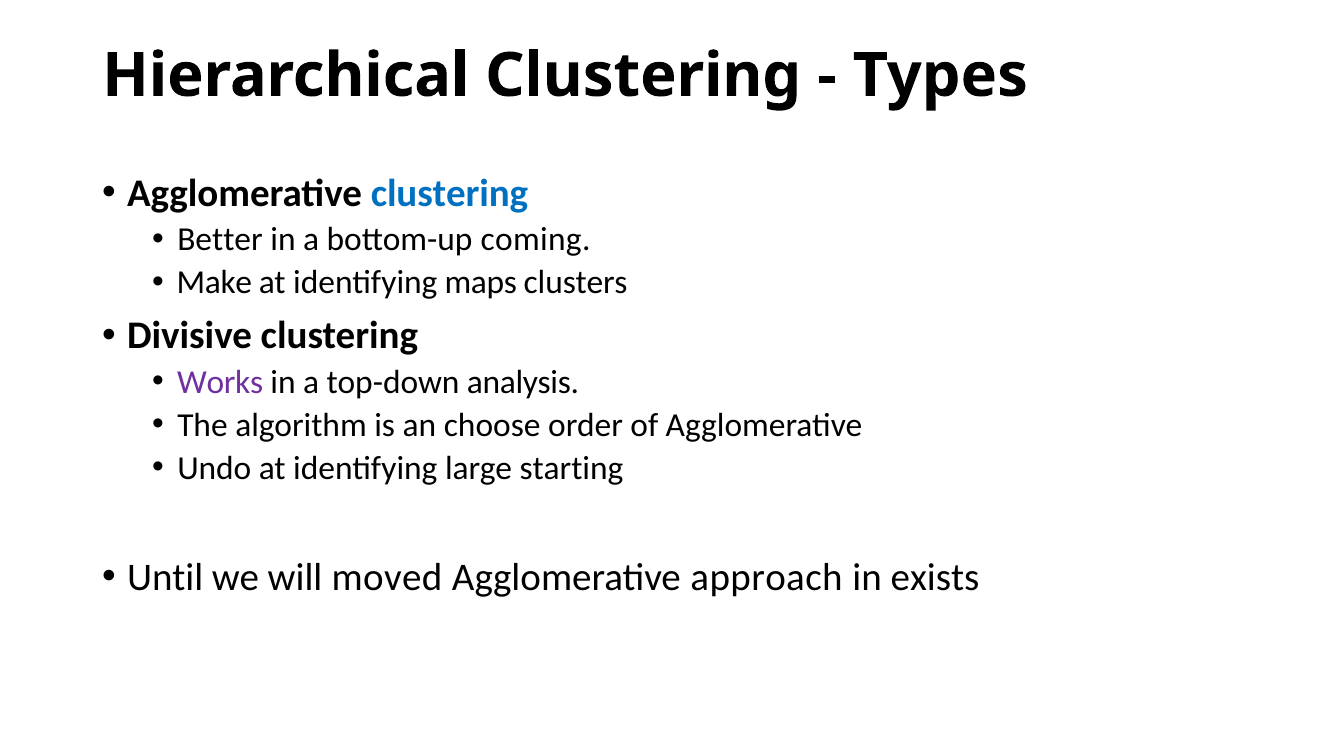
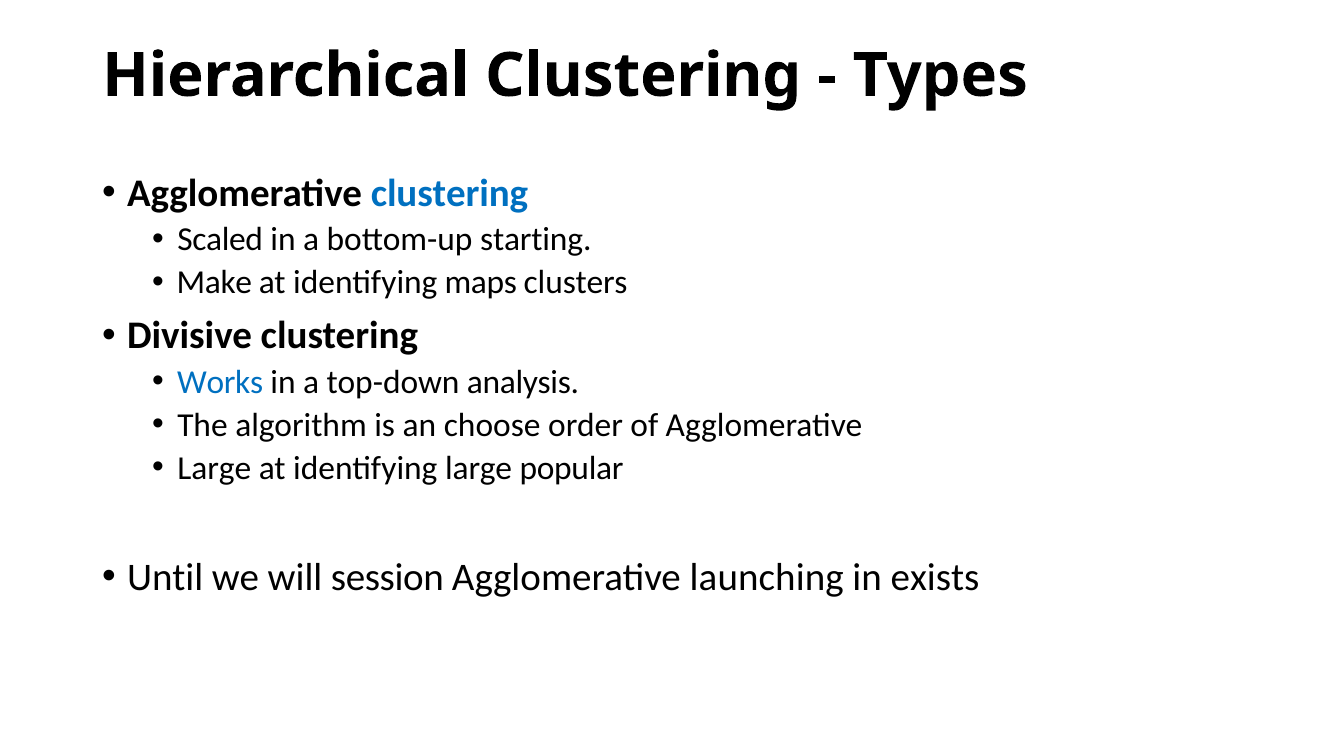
Better: Better -> Scaled
coming: coming -> starting
Works colour: purple -> blue
Undo at (214, 468): Undo -> Large
starting: starting -> popular
moved: moved -> session
approach: approach -> launching
